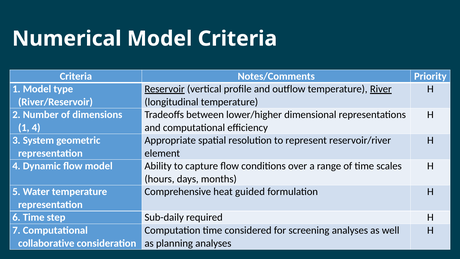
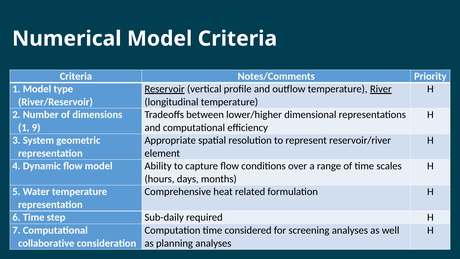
1 4: 4 -> 9
guided: guided -> related
